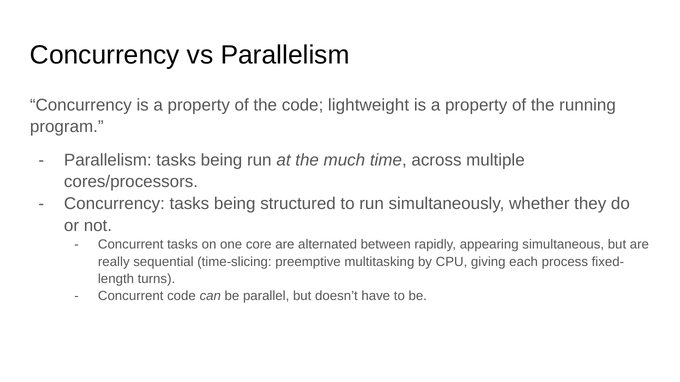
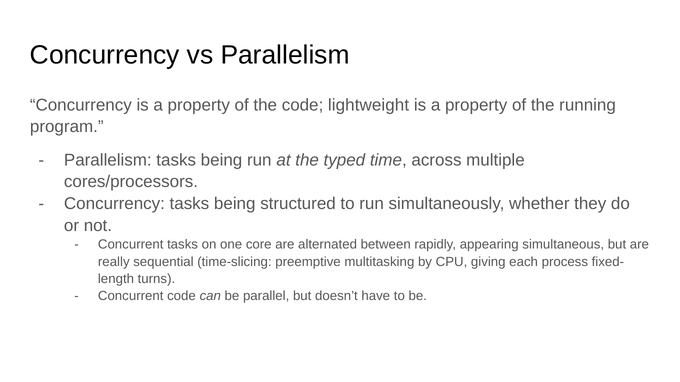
much: much -> typed
